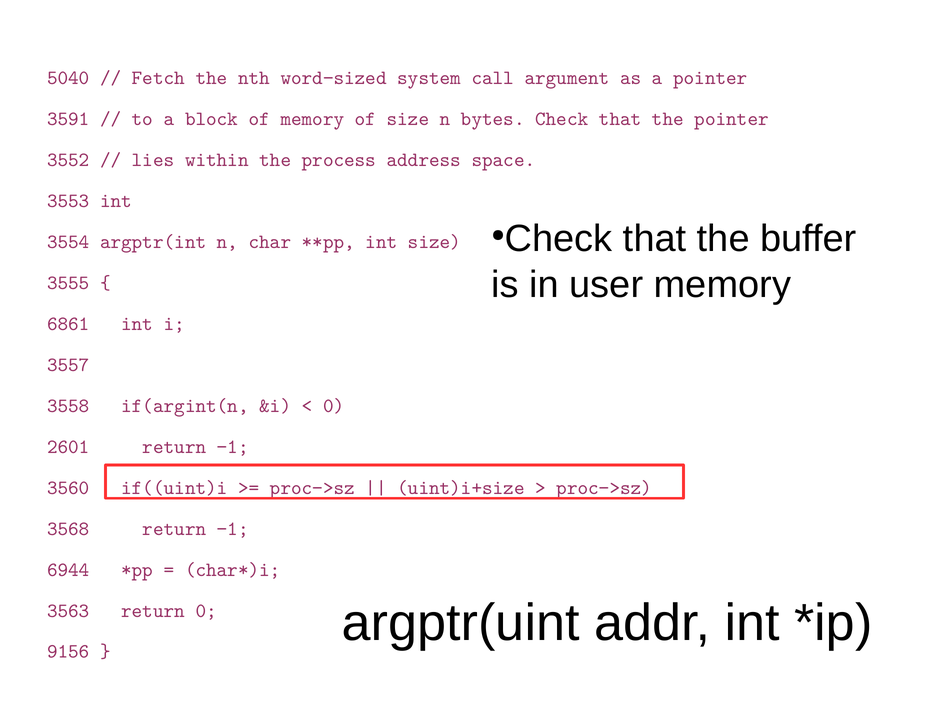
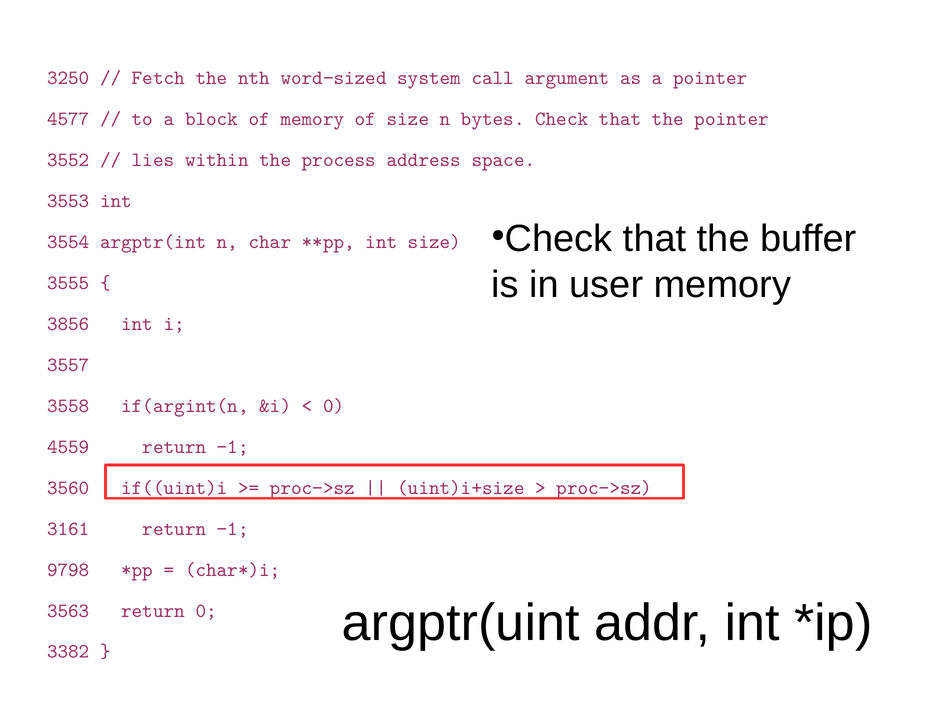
5040: 5040 -> 3250
3591: 3591 -> 4577
6861: 6861 -> 3856
2601: 2601 -> 4559
3568: 3568 -> 3161
6944: 6944 -> 9798
9156: 9156 -> 3382
